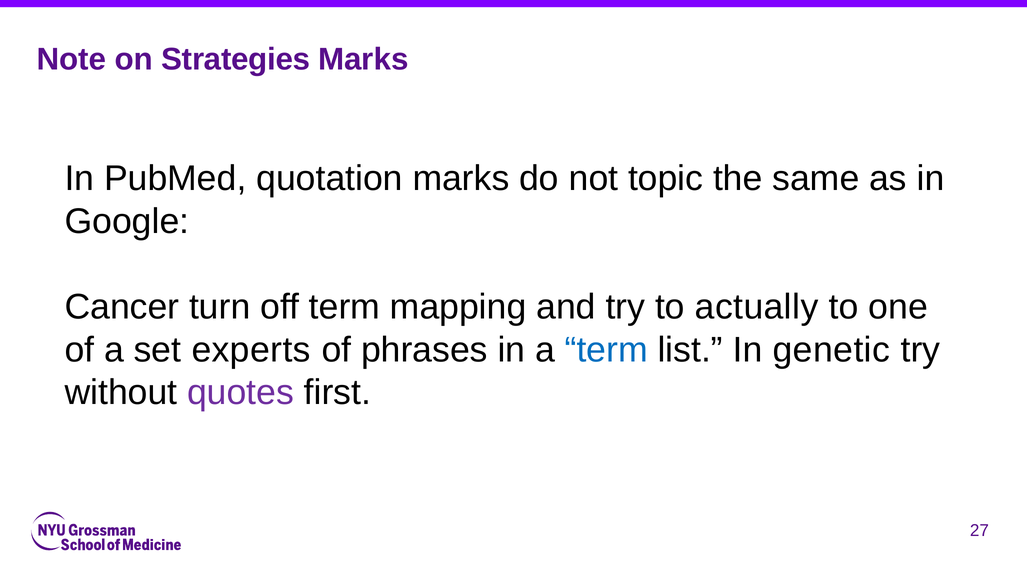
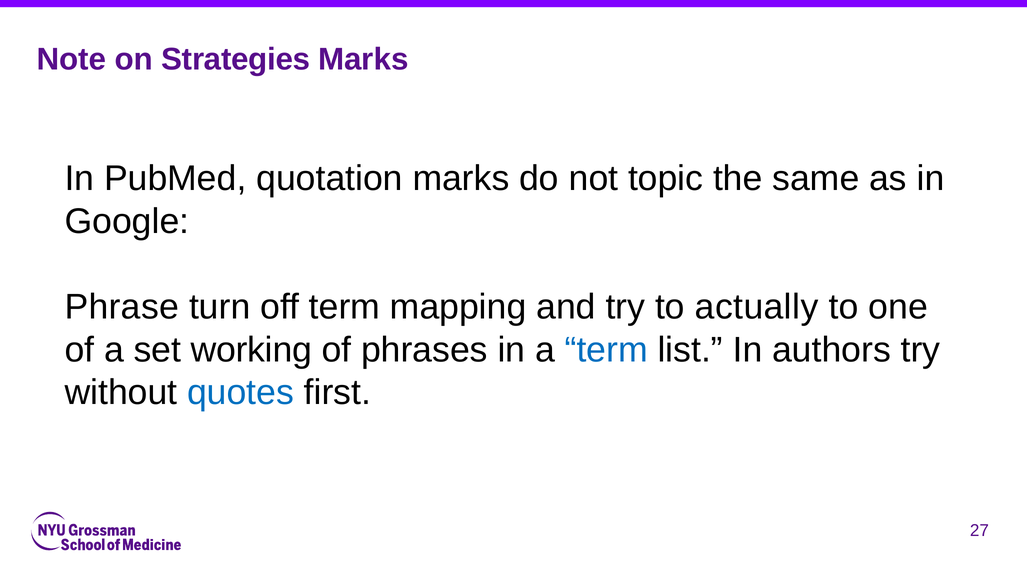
Cancer: Cancer -> Phrase
experts: experts -> working
genetic: genetic -> authors
quotes colour: purple -> blue
